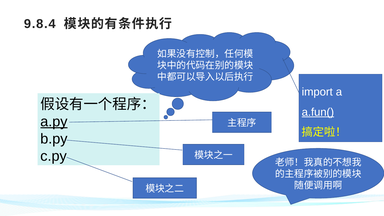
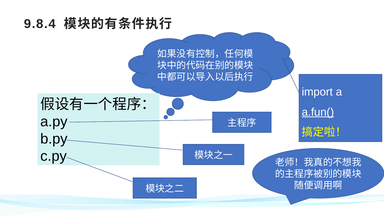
a.py underline: present -> none
